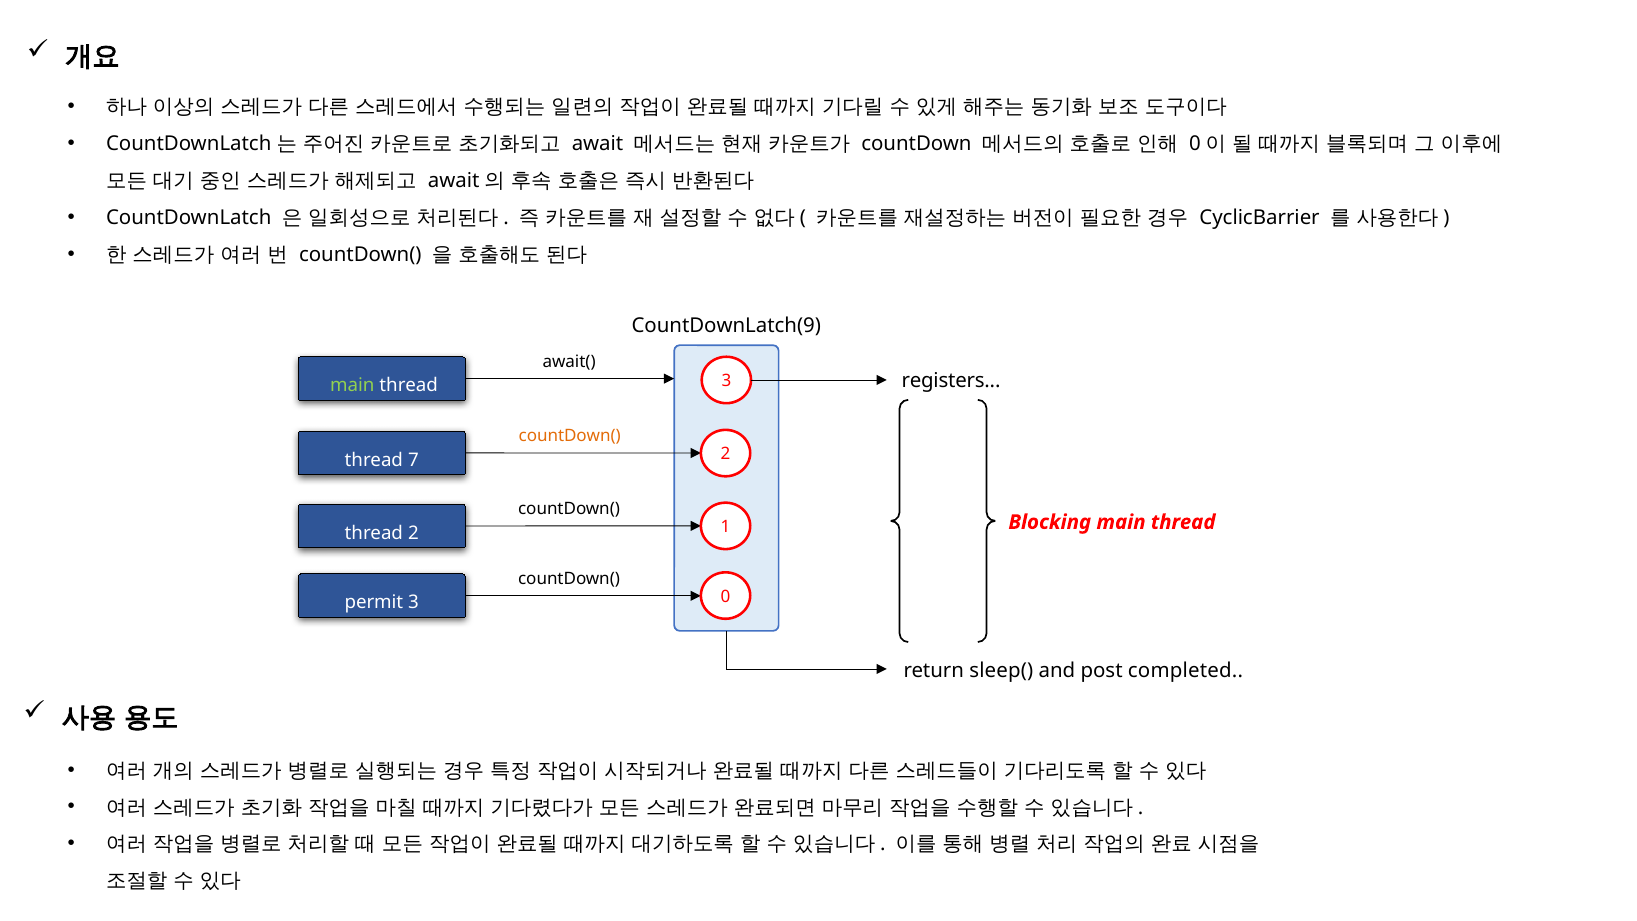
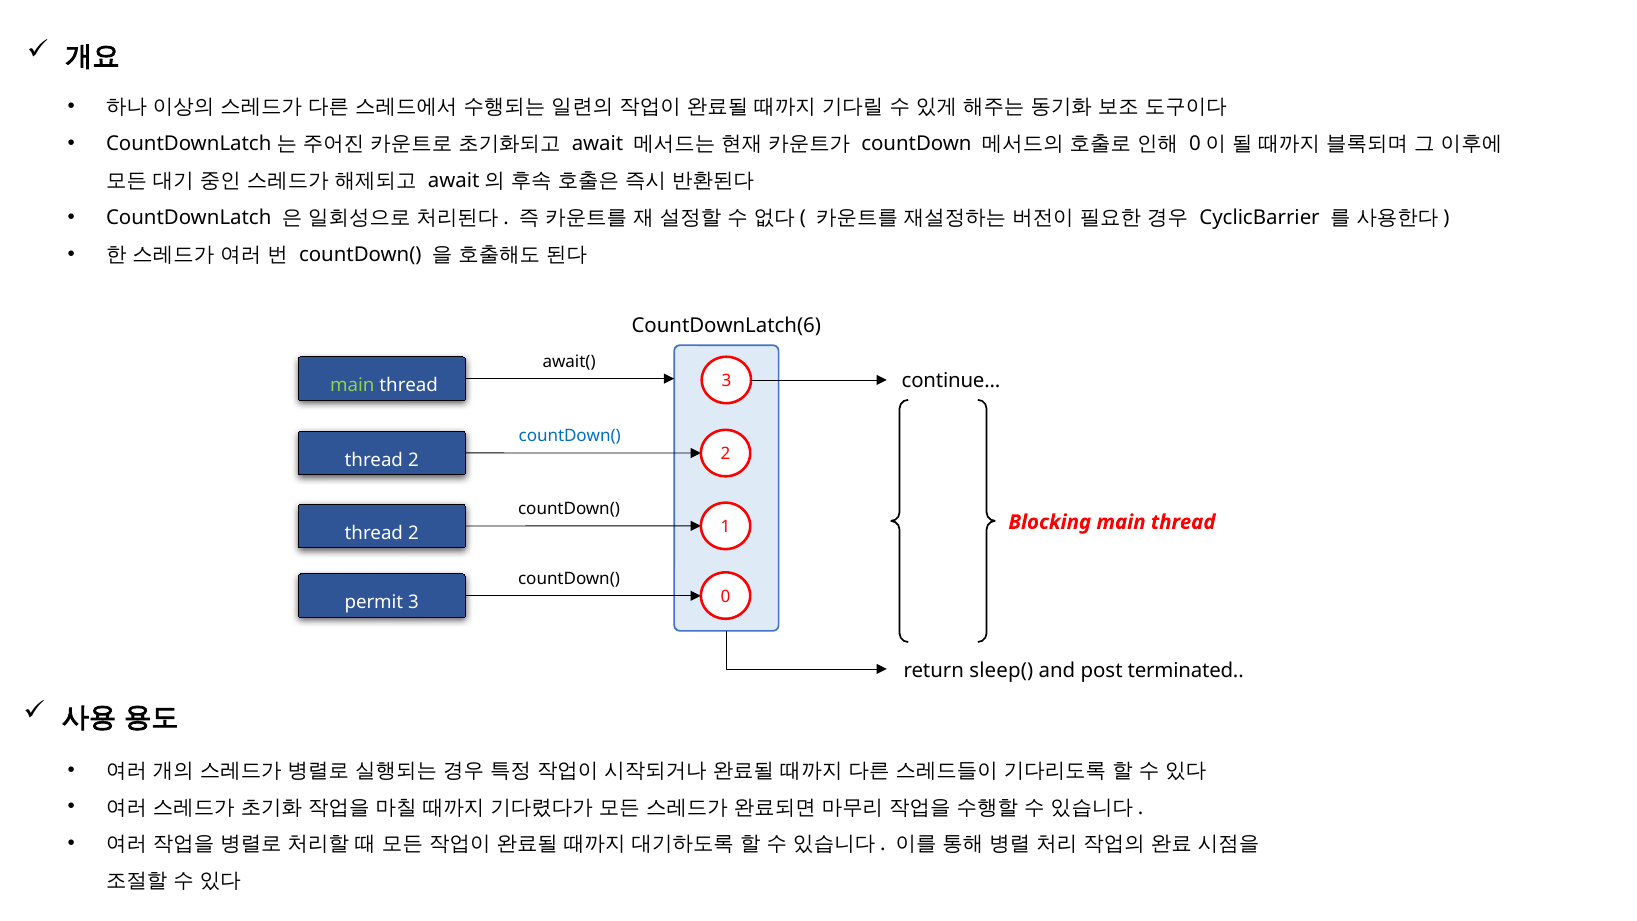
CountDownLatch(9: CountDownLatch(9 -> CountDownLatch(6
registers: registers -> continue
countDown( at (570, 436) colour: orange -> blue
7 at (413, 460): 7 -> 2
completed: completed -> terminated
